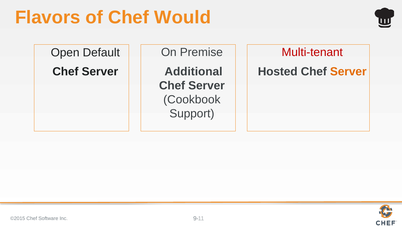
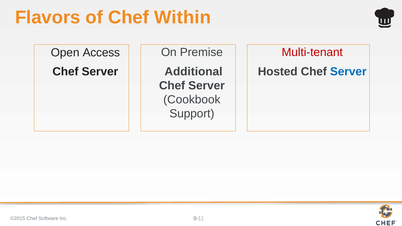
Would: Would -> Within
Default: Default -> Access
Server at (348, 72) colour: orange -> blue
